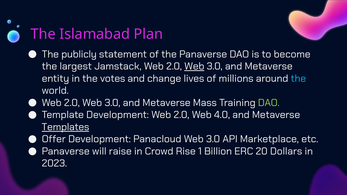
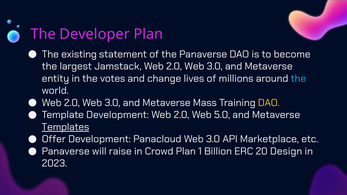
Islamabad: Islamabad -> Developer
publicly: publicly -> existing
Web at (194, 66) underline: present -> none
DAO at (269, 103) colour: light green -> yellow
4.0: 4.0 -> 5.0
Crowd Rise: Rise -> Plan
Dollars: Dollars -> Design
